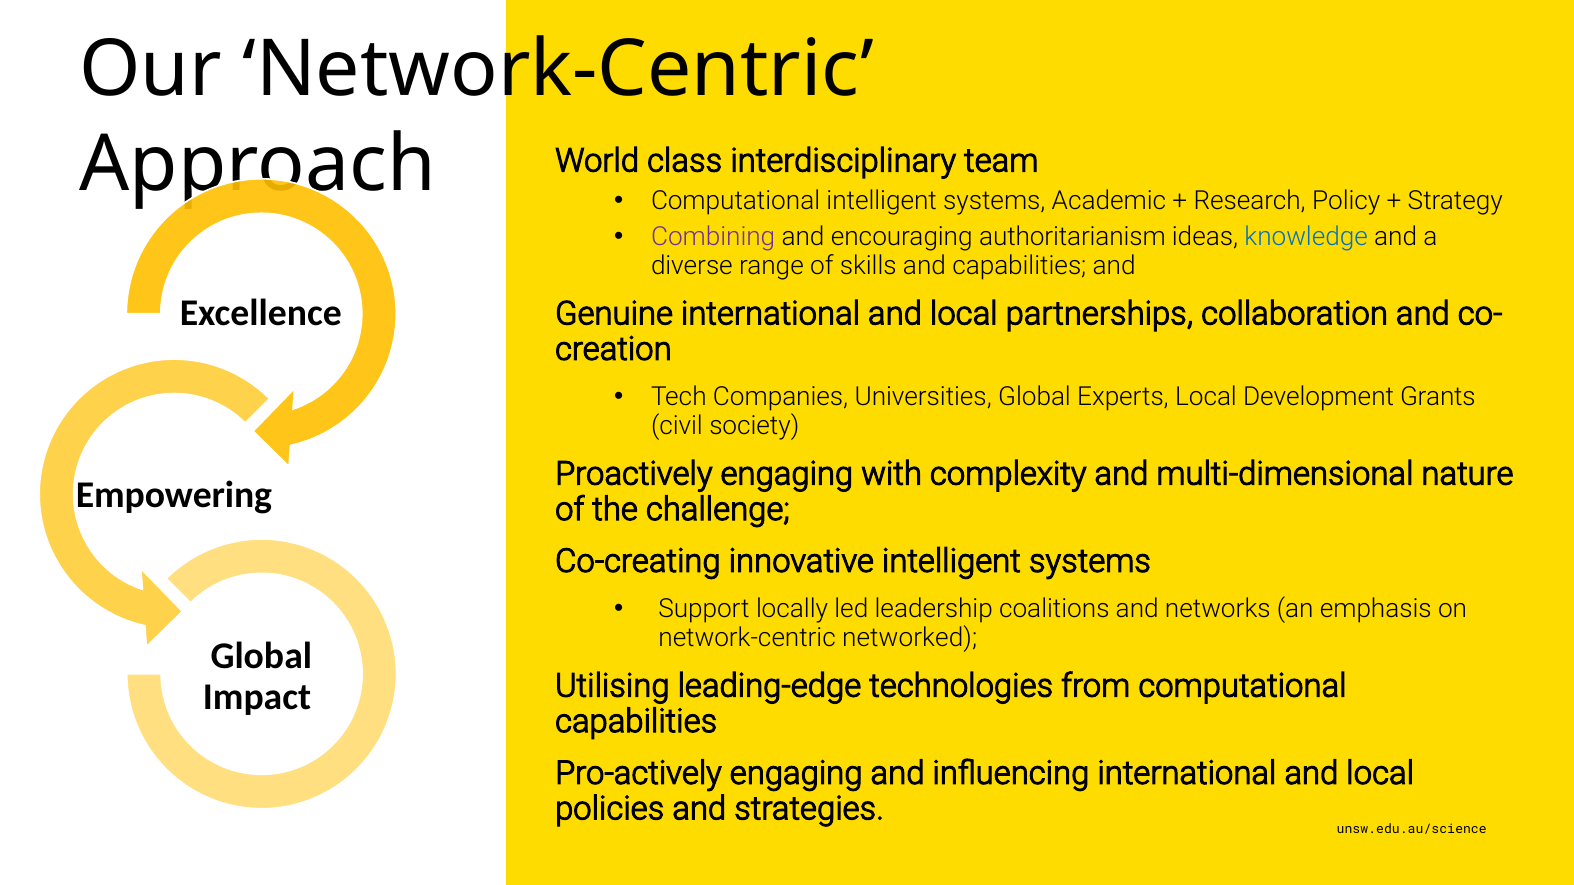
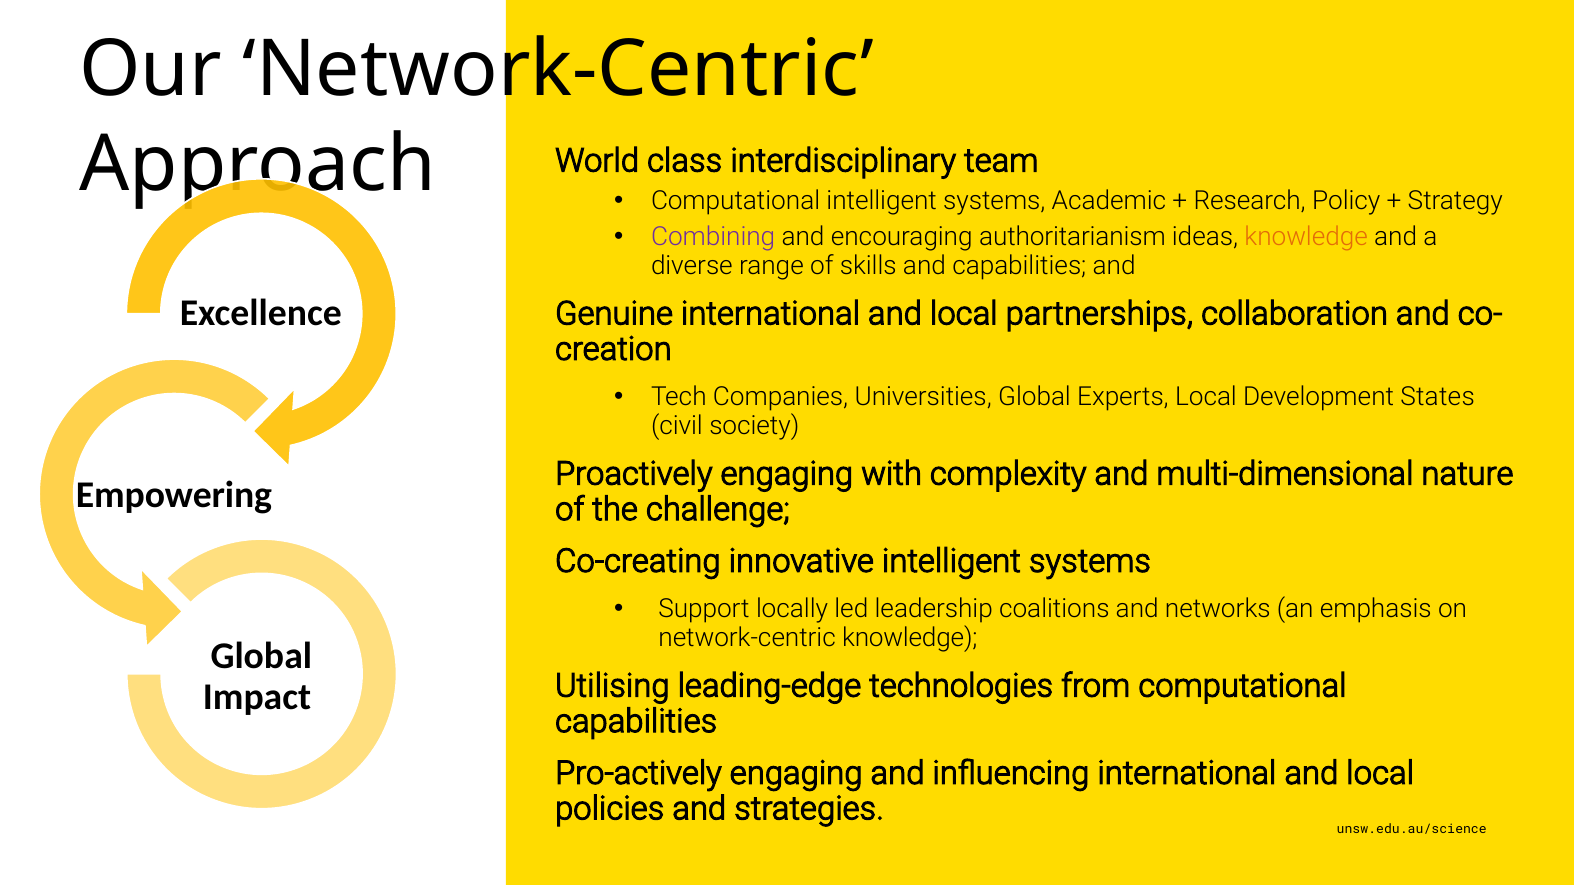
knowledge at (1306, 237) colour: blue -> orange
Grants: Grants -> States
network-centric networked: networked -> knowledge
